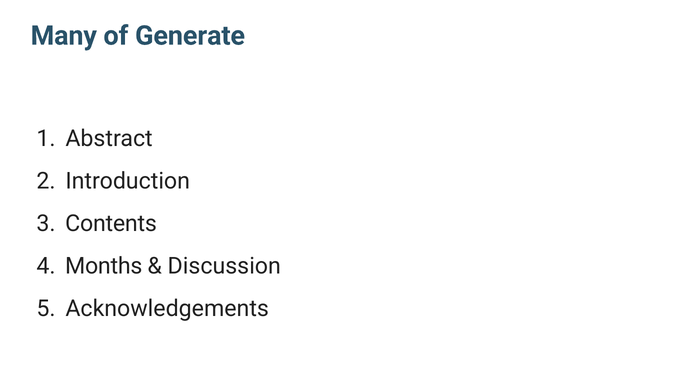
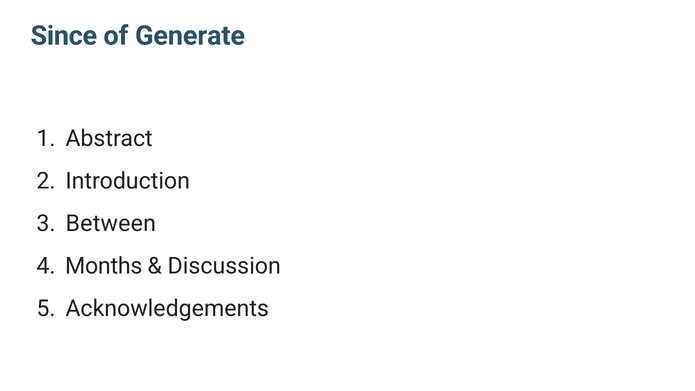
Many: Many -> Since
Contents: Contents -> Between
